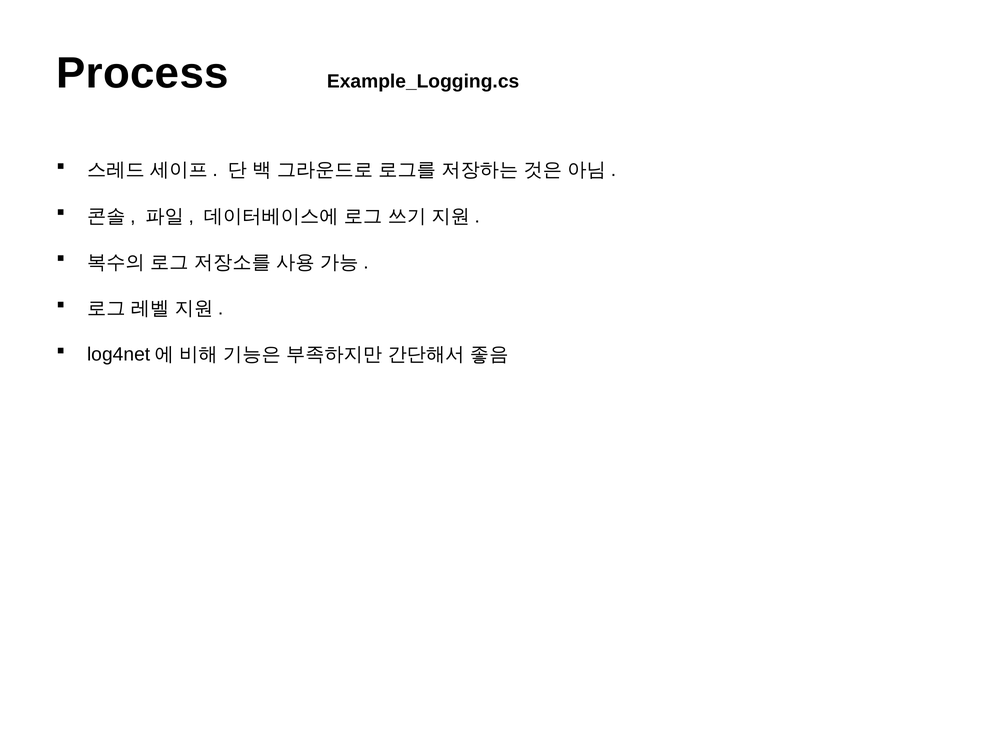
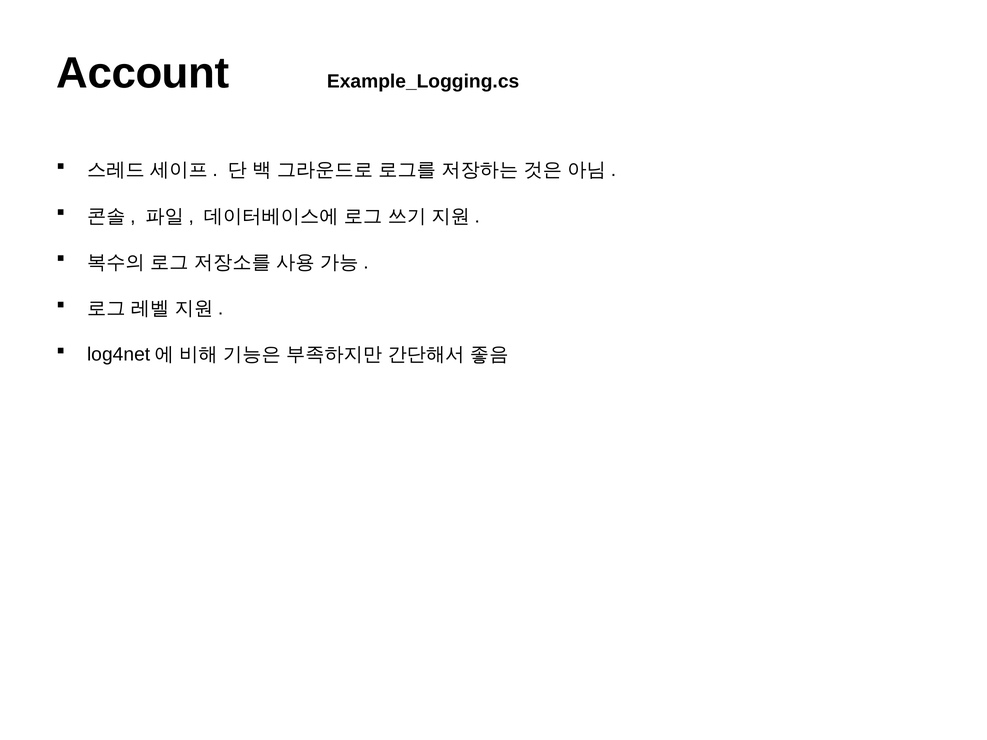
Process: Process -> Account
